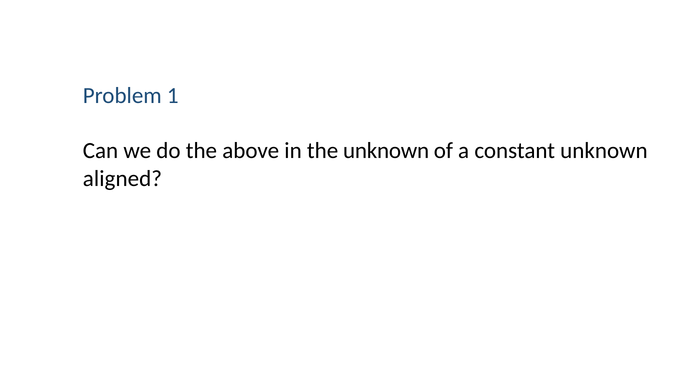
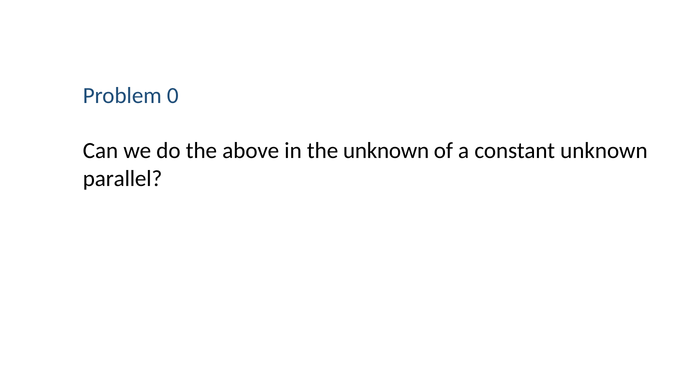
1: 1 -> 0
aligned: aligned -> parallel
